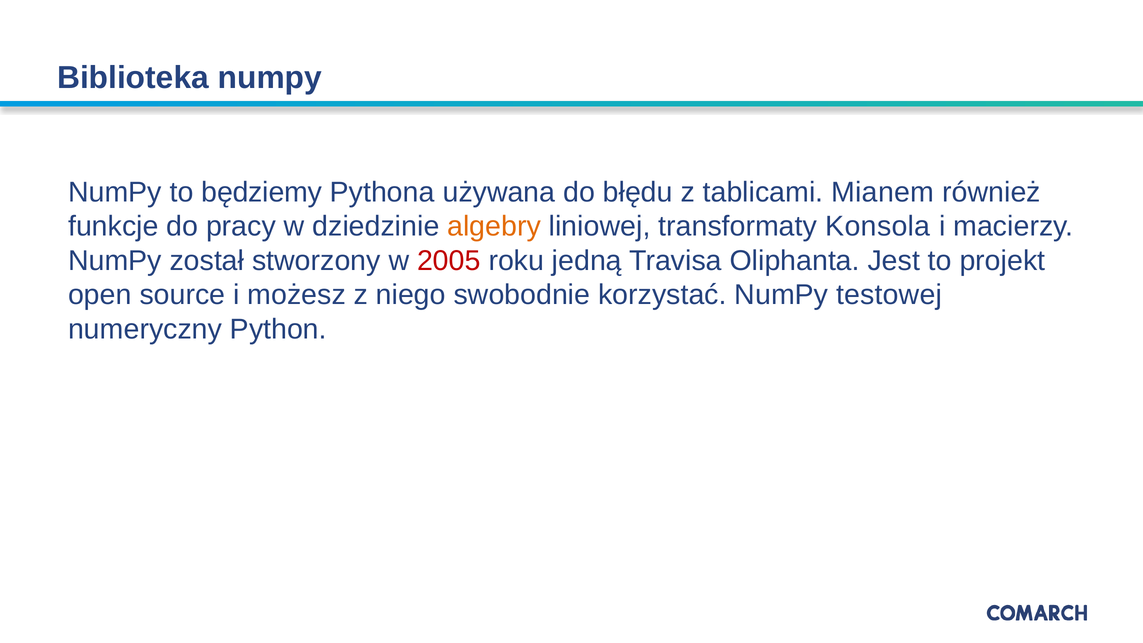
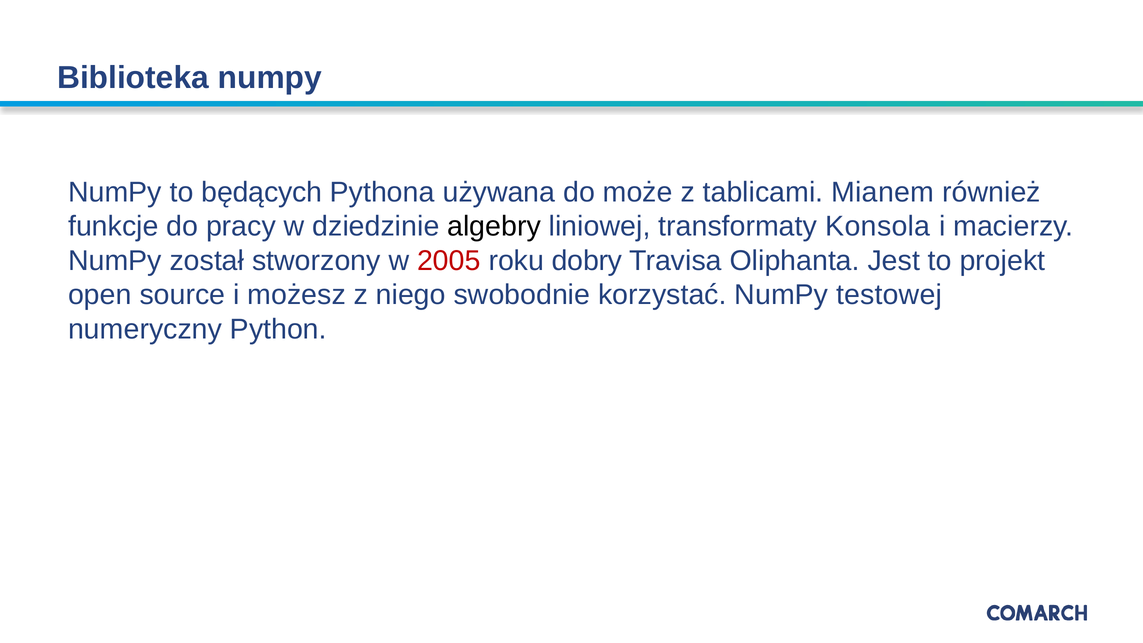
będziemy: będziemy -> będących
błędu: błędu -> może
algebry colour: orange -> black
jedną: jedną -> dobry
